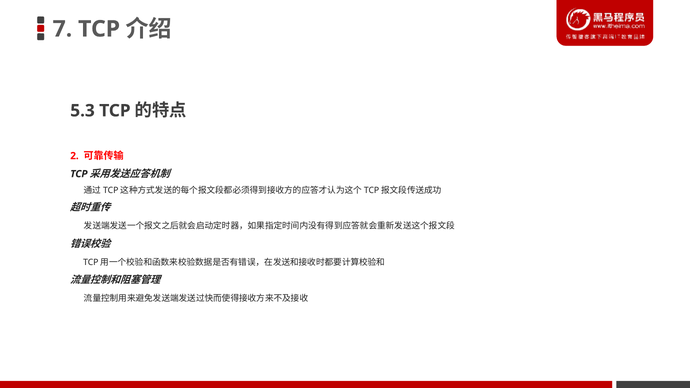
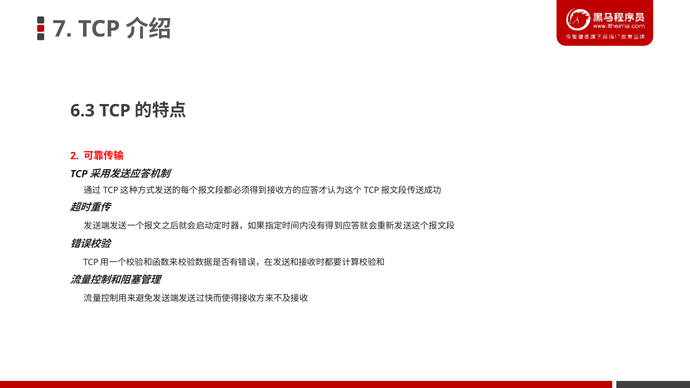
5.3: 5.3 -> 6.3
